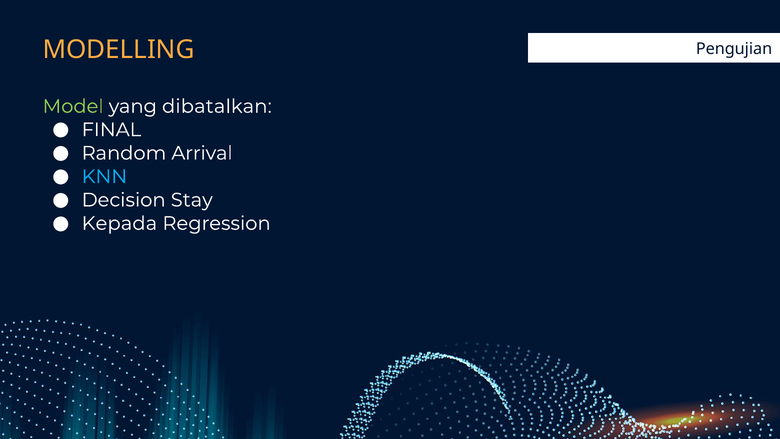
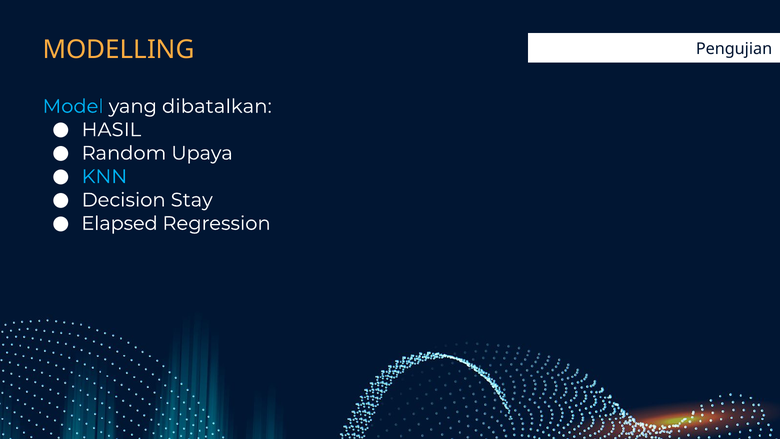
Model colour: light green -> light blue
FINAL: FINAL -> HASIL
Arrival: Arrival -> Upaya
Kepada: Kepada -> Elapsed
